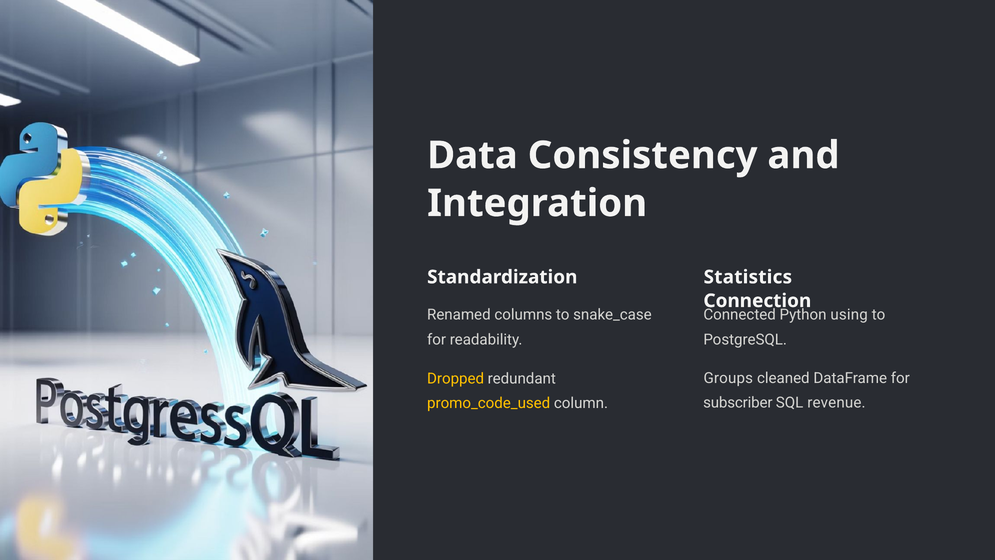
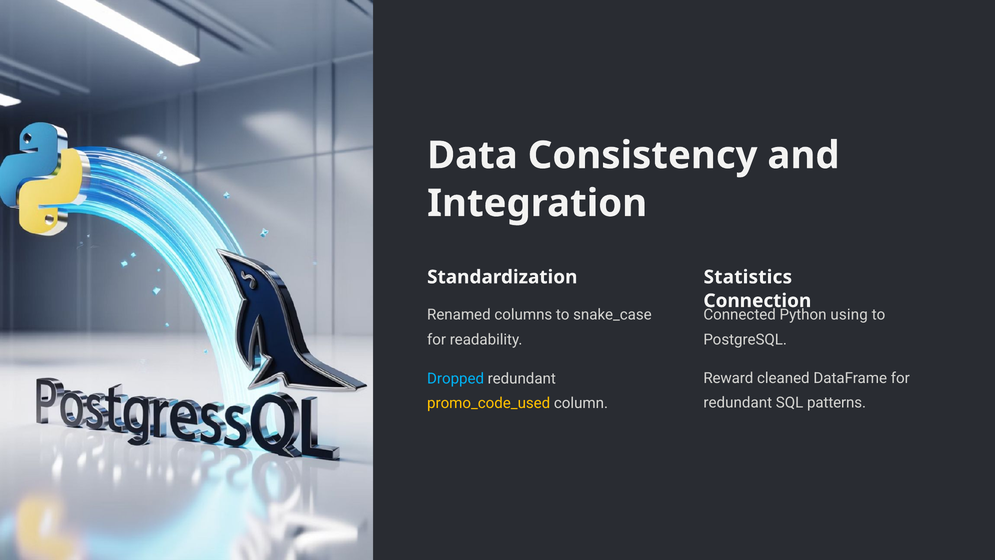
Groups: Groups -> Reward
Dropped colour: yellow -> light blue
subscriber at (738, 403): subscriber -> redundant
revenue: revenue -> patterns
